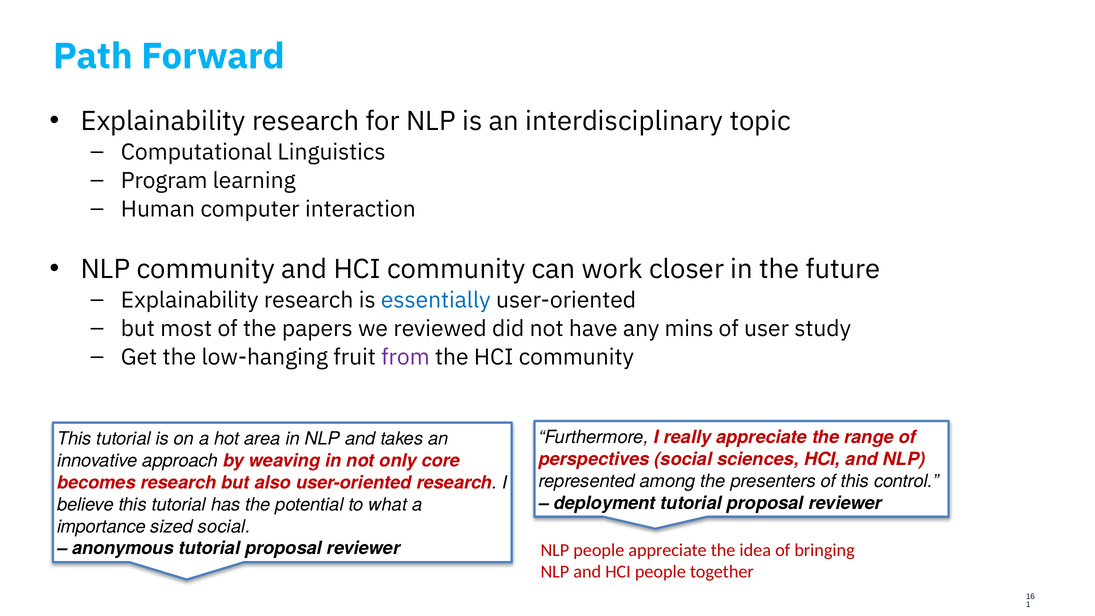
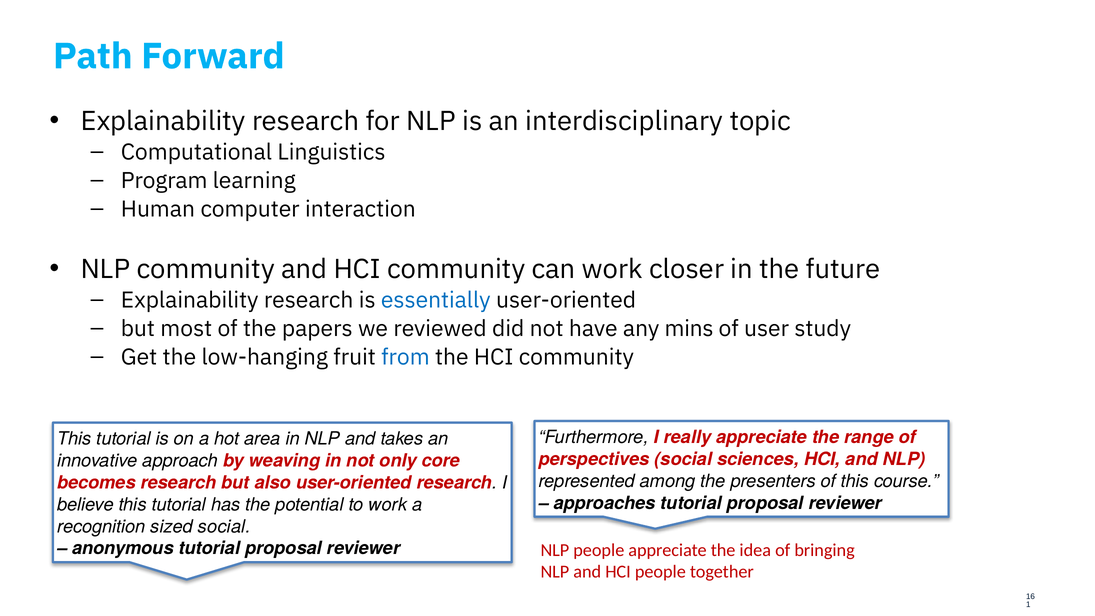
from colour: purple -> blue
control: control -> course
deployment: deployment -> approaches
to what: what -> work
importance: importance -> recognition
